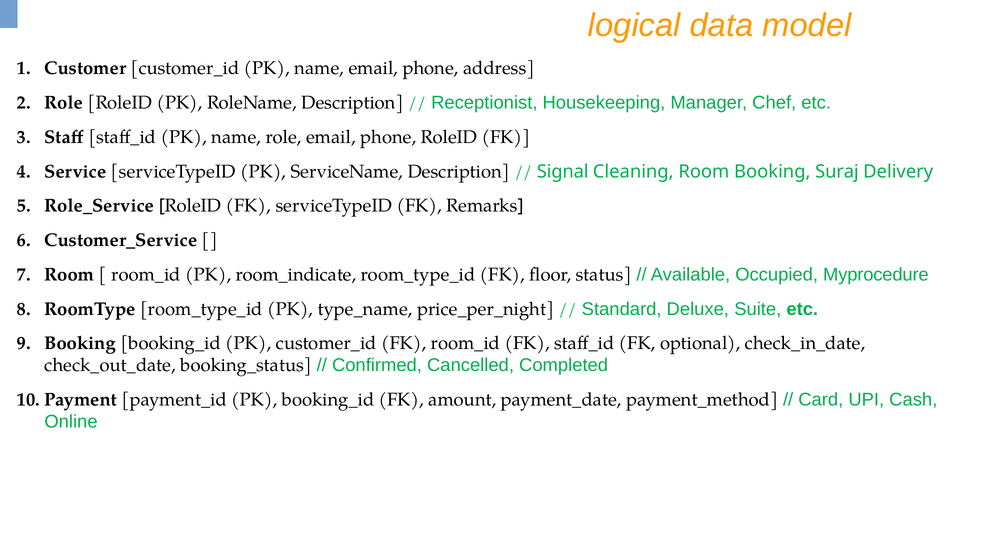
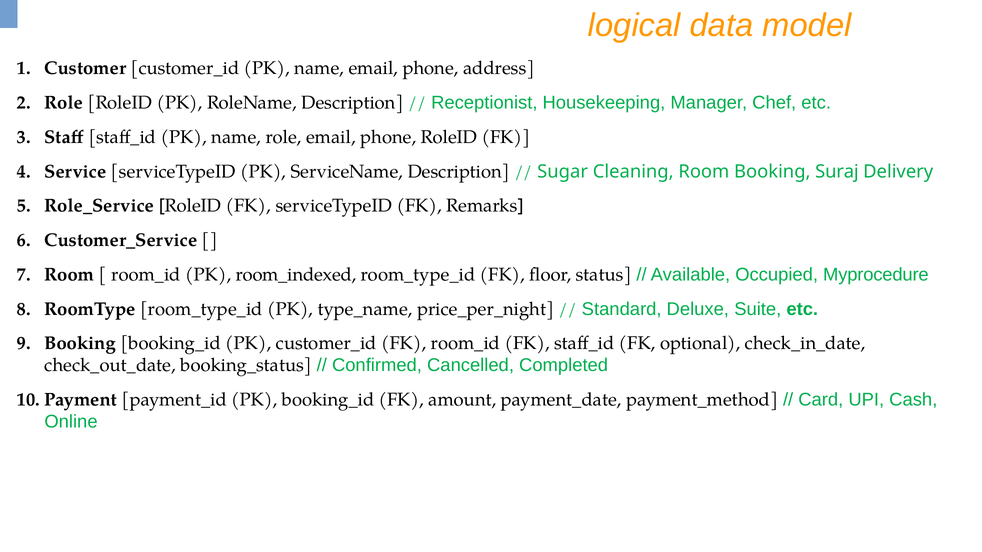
Signal: Signal -> Sugar
room_indicate: room_indicate -> room_indexed
